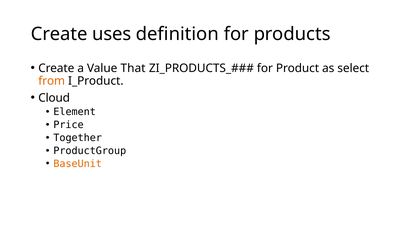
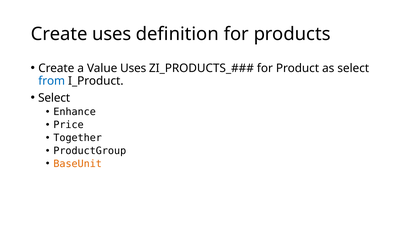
Value That: That -> Uses
from colour: orange -> blue
Cloud at (54, 98): Cloud -> Select
Element: Element -> Enhance
